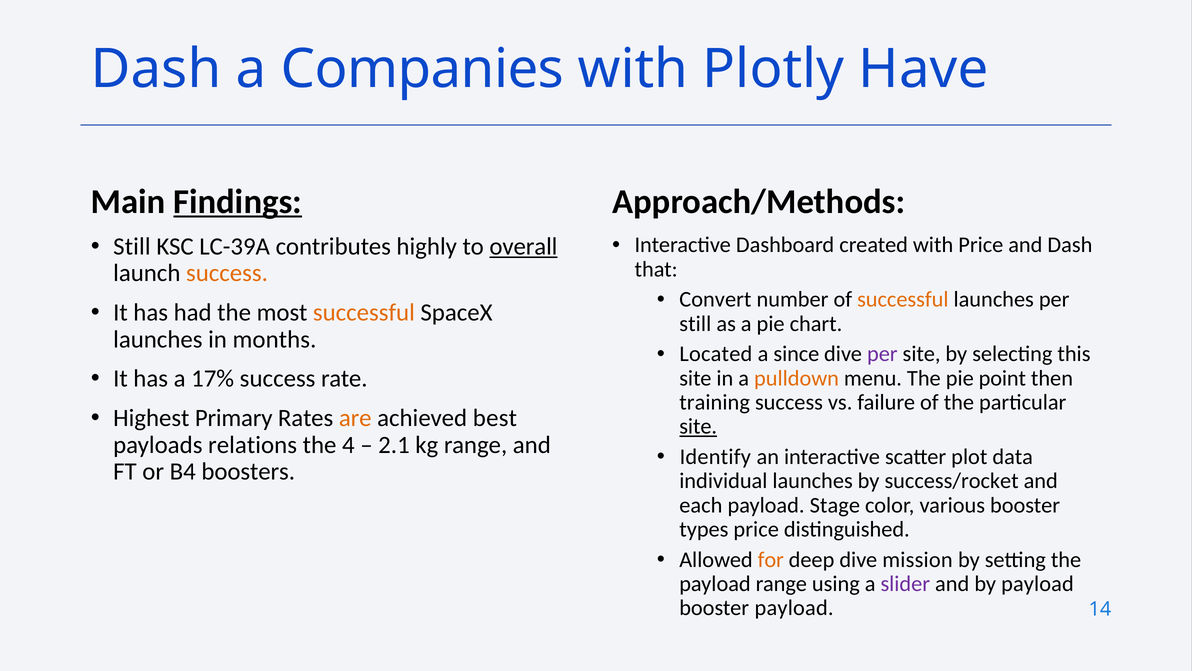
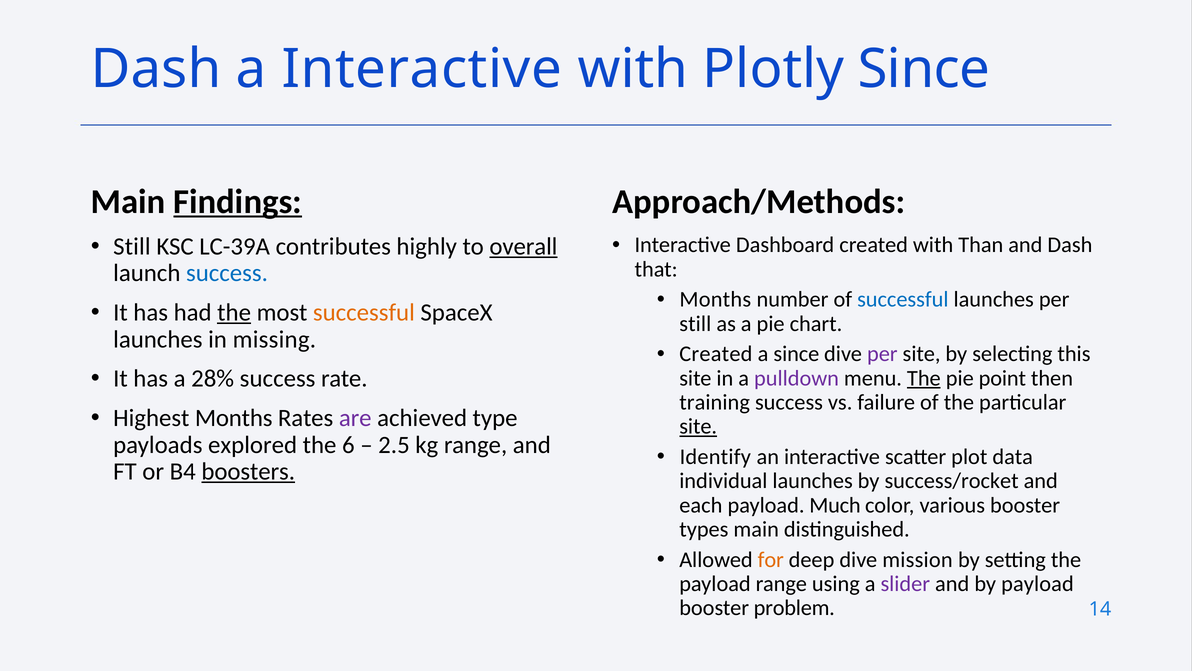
a Companies: Companies -> Interactive
Plotly Have: Have -> Since
with Price: Price -> Than
success at (227, 273) colour: orange -> blue
Convert at (715, 299): Convert -> Months
successful at (903, 299) colour: orange -> blue
the at (234, 312) underline: none -> present
months: months -> missing
Located at (716, 354): Located -> Created
17%: 17% -> 28%
pulldown colour: orange -> purple
The at (924, 378) underline: none -> present
Highest Primary: Primary -> Months
are colour: orange -> purple
best: best -> type
relations: relations -> explored
4: 4 -> 6
2.1: 2.1 -> 2.5
boosters underline: none -> present
Stage: Stage -> Much
types price: price -> main
booster payload: payload -> problem
